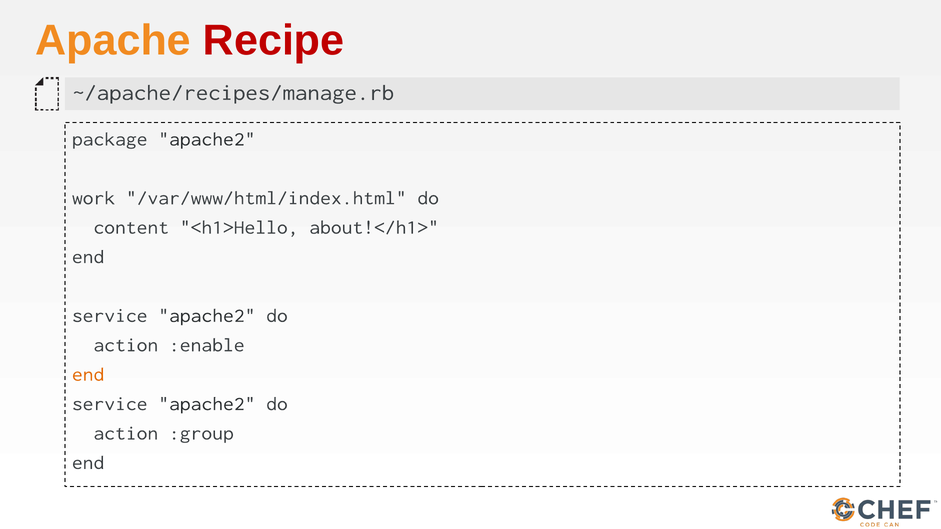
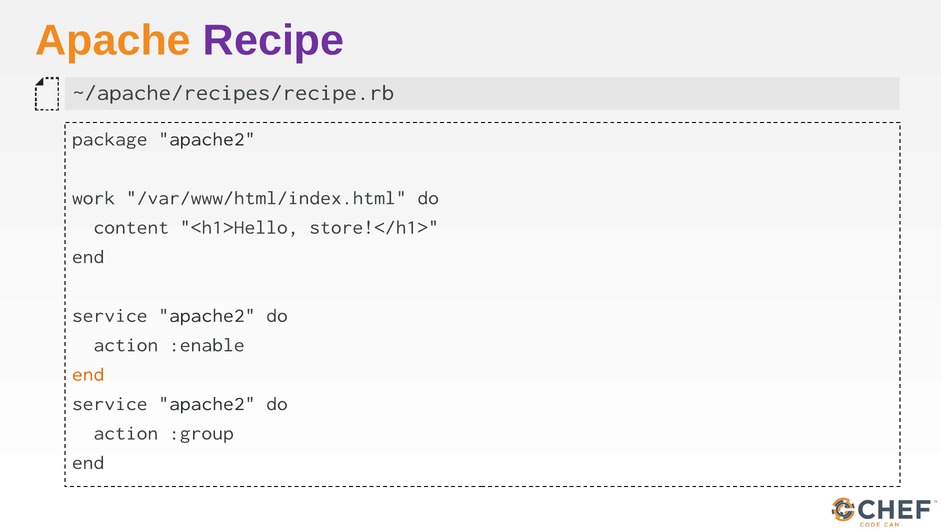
Recipe colour: red -> purple
~/apache/recipes/manage.rb: ~/apache/recipes/manage.rb -> ~/apache/recipes/recipe.rb
about!</h1>: about!</h1> -> store!</h1>
